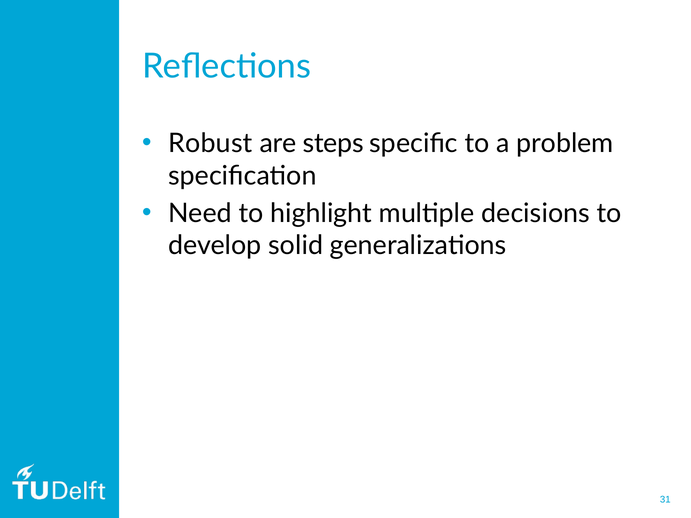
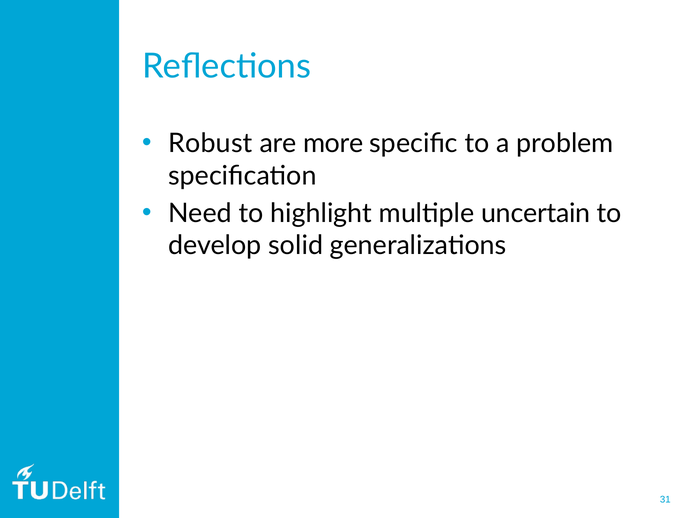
steps: steps -> more
decisions: decisions -> uncertain
